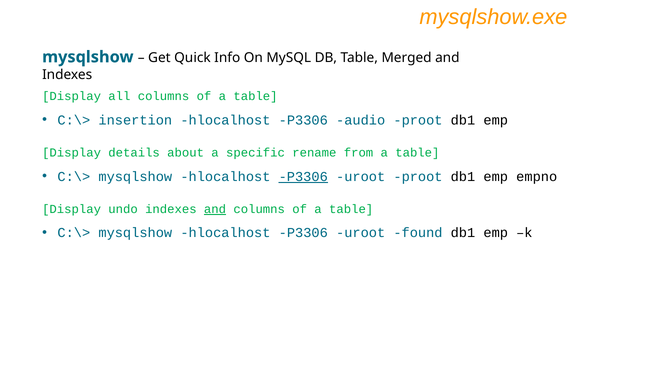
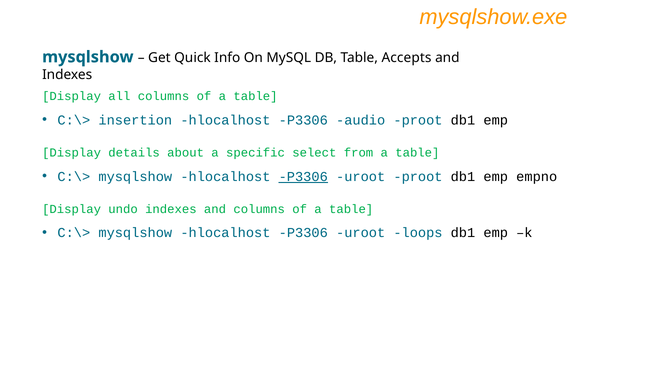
Merged: Merged -> Accepts
rename: rename -> select
and at (215, 209) underline: present -> none
found: found -> loops
